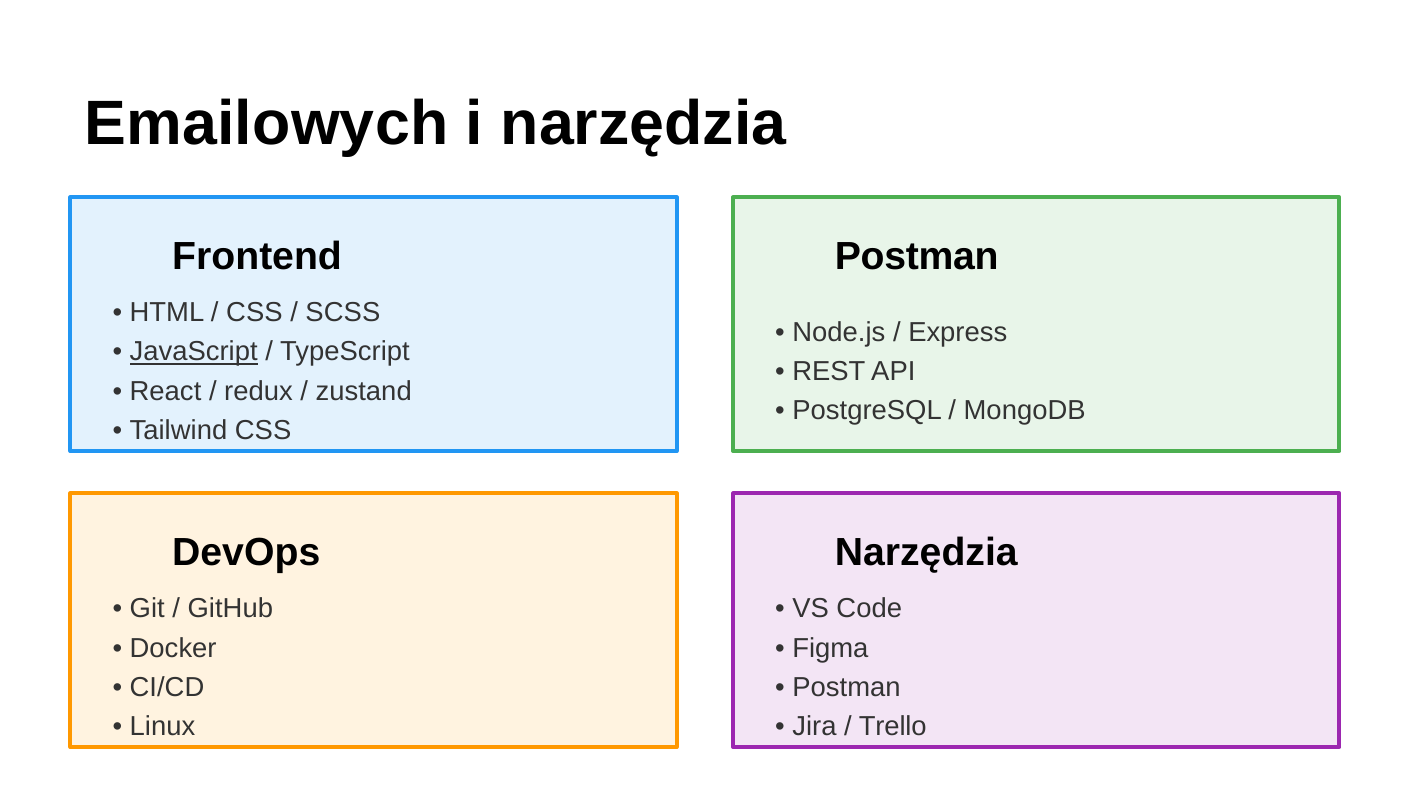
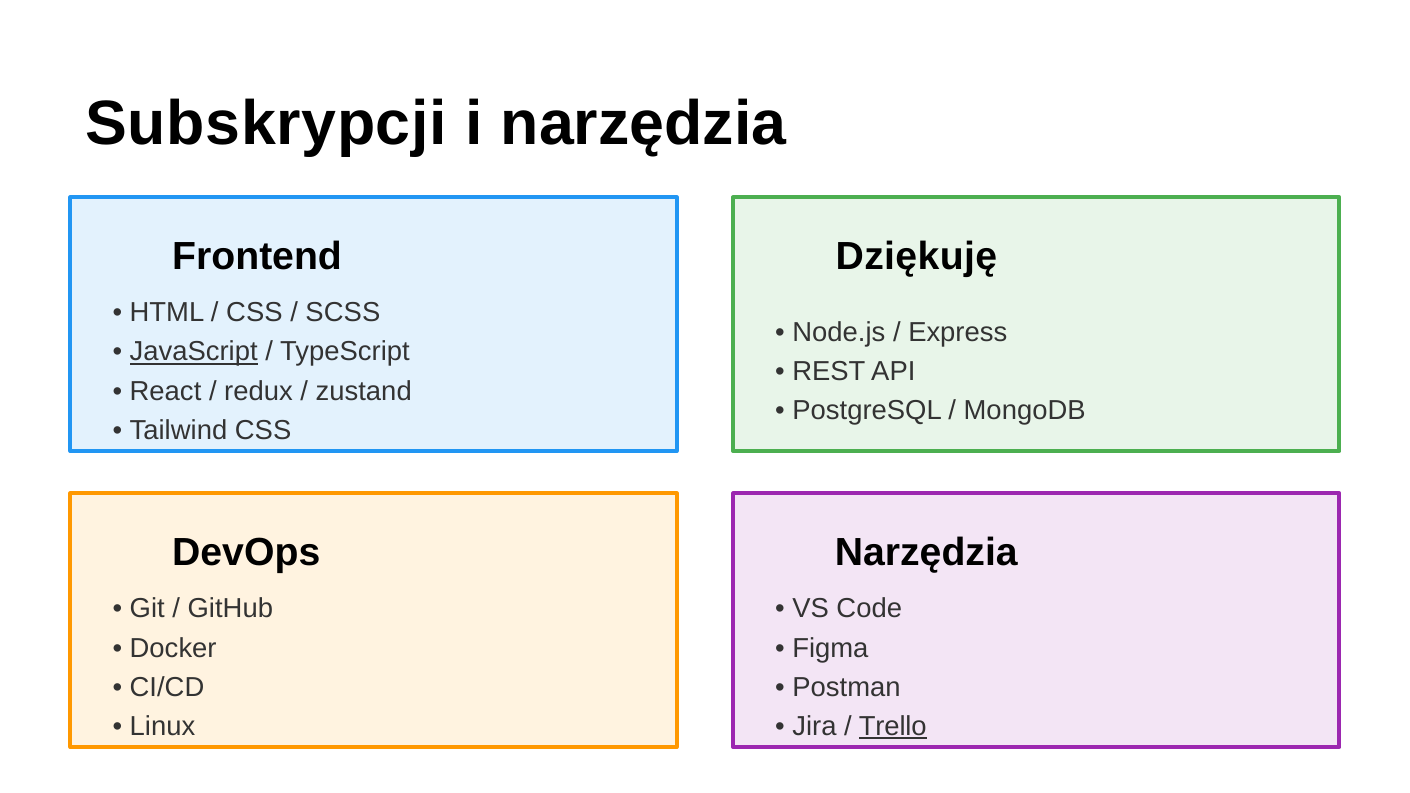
Emailowych: Emailowych -> Subskrypcji
Postman at (917, 256): Postman -> Dziękuję
Trello underline: none -> present
